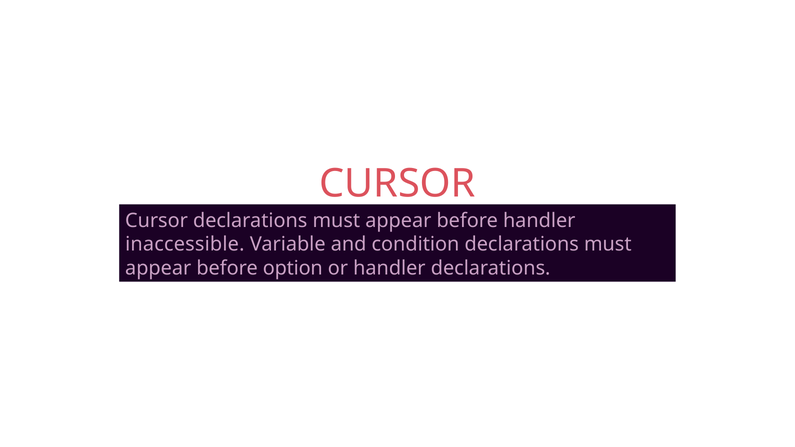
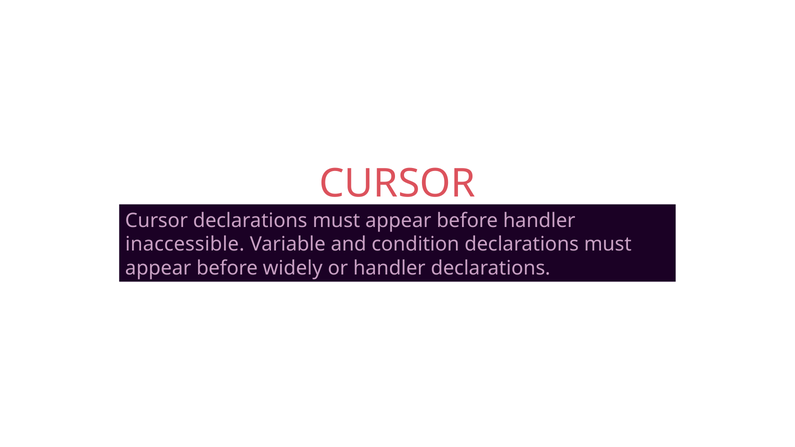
option: option -> widely
